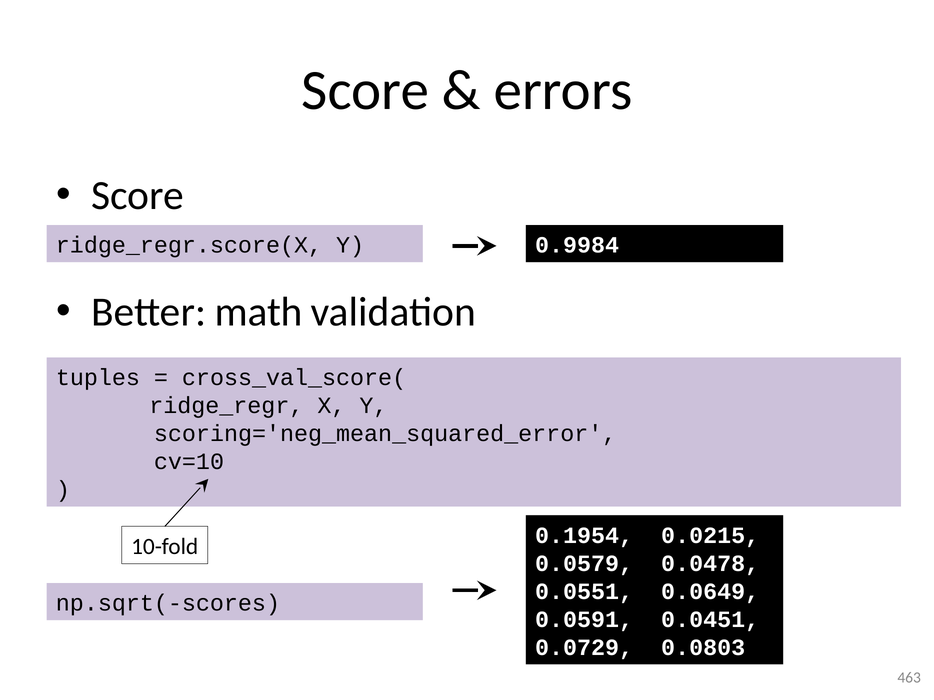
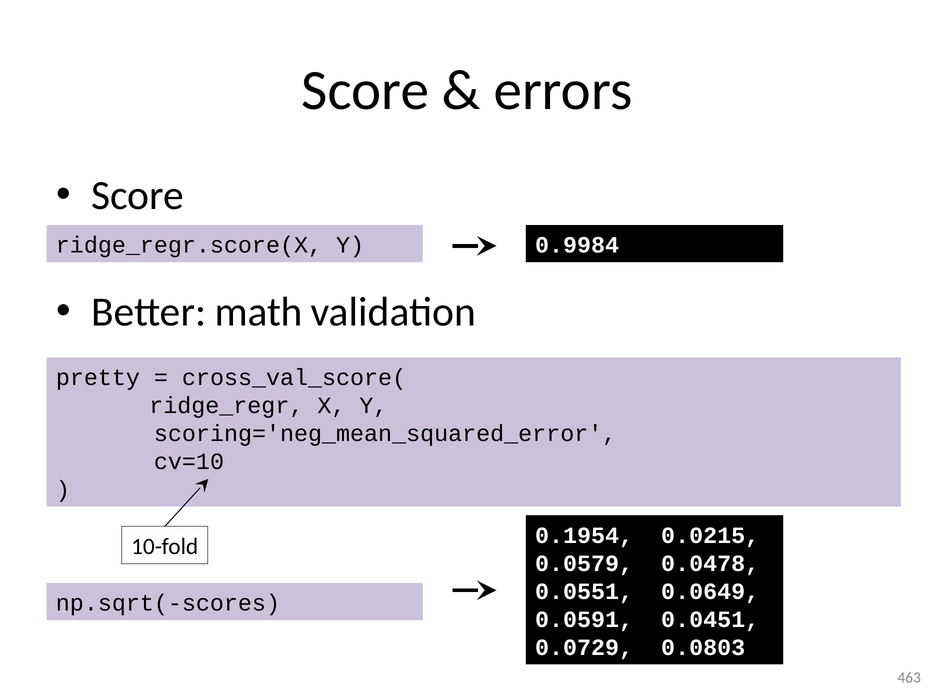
tuples: tuples -> pretty
